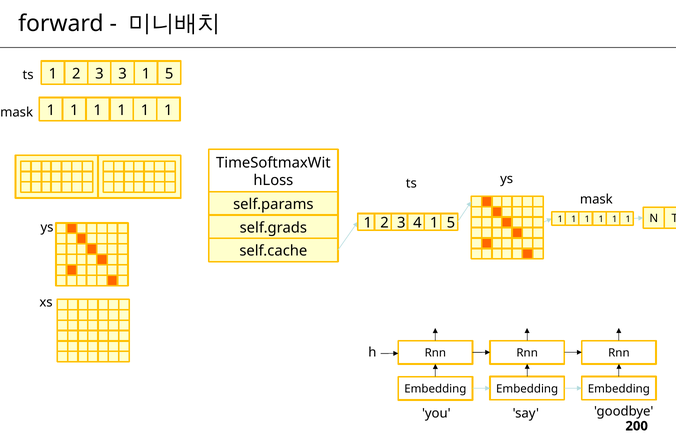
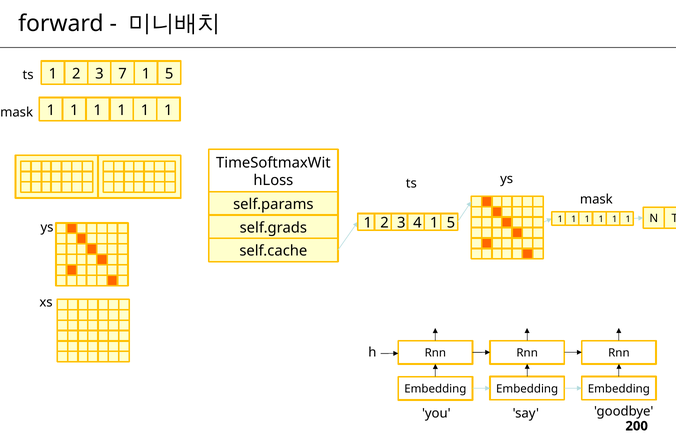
3 3: 3 -> 7
